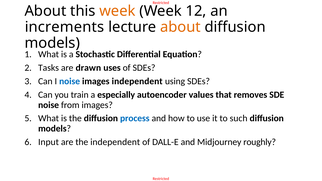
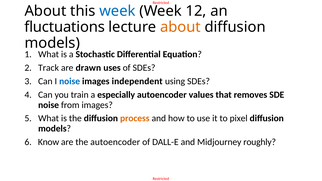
week at (117, 11) colour: orange -> blue
increments: increments -> fluctuations
Tasks: Tasks -> Track
process colour: blue -> orange
such: such -> pixel
Input: Input -> Know
the independent: independent -> autoencoder
